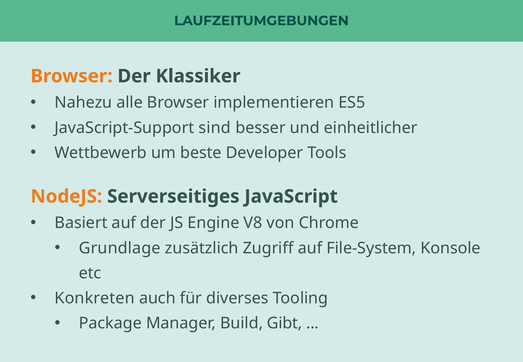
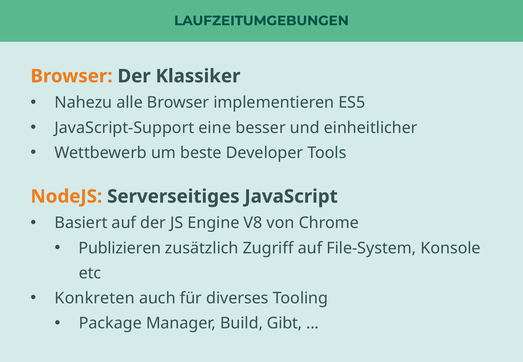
sind: sind -> eine
Grundlage: Grundlage -> Publizieren
